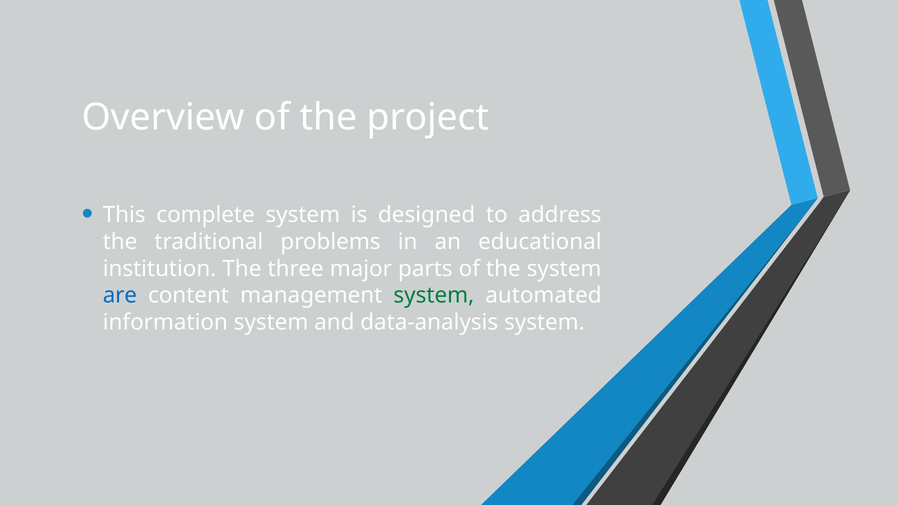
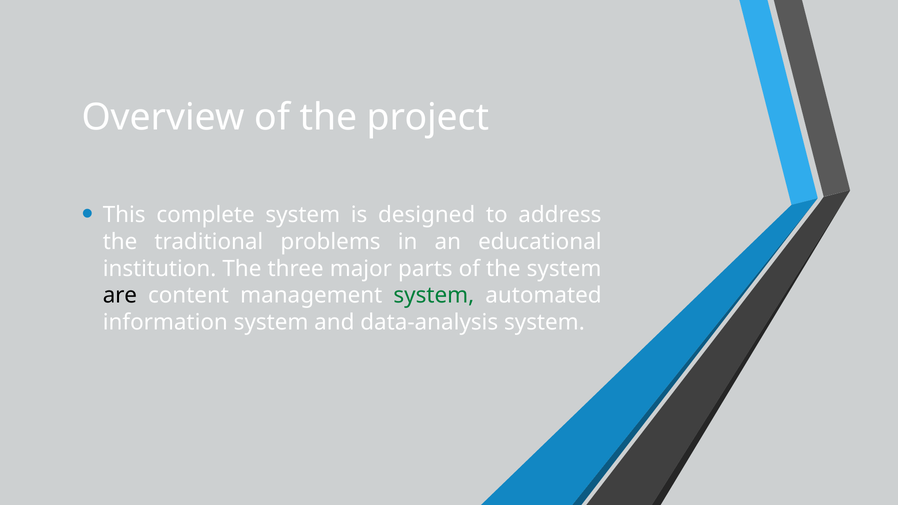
are colour: blue -> black
